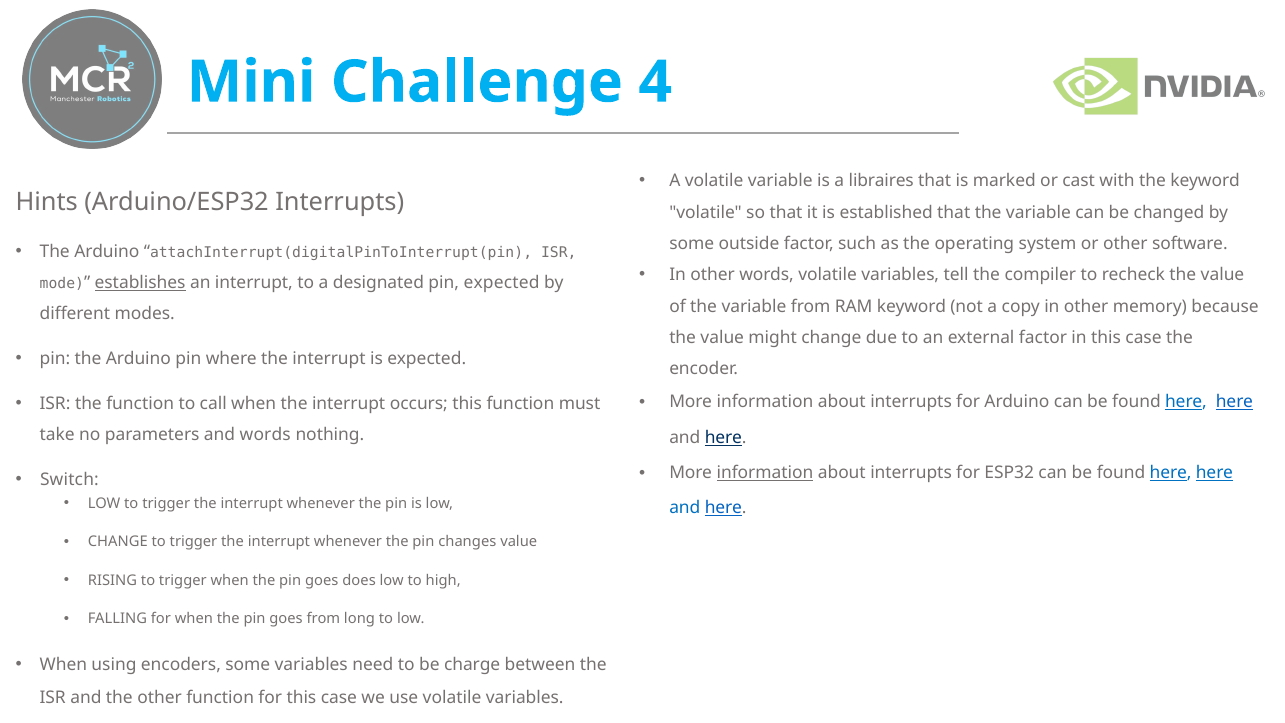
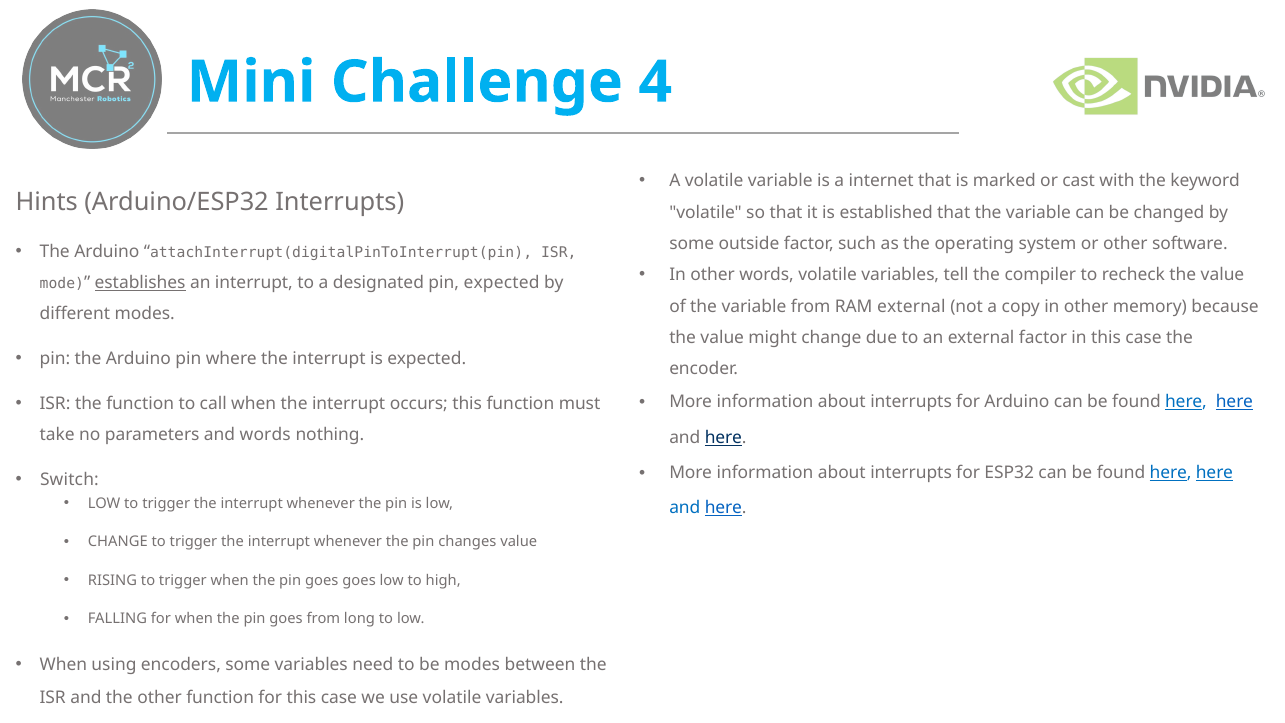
libraires: libraires -> internet
RAM keyword: keyword -> external
information at (765, 473) underline: present -> none
goes does: does -> goes
be charge: charge -> modes
